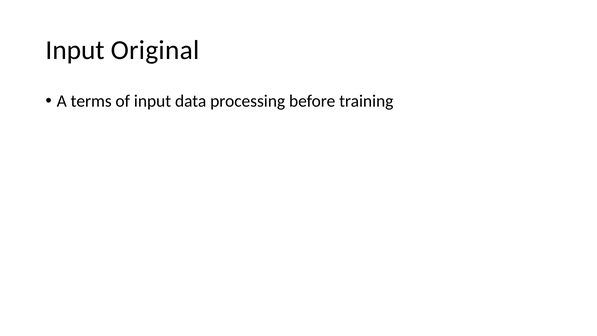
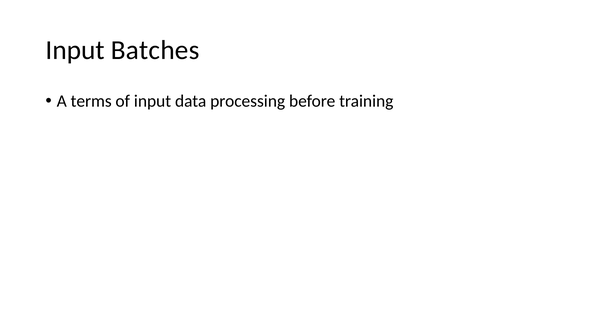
Original: Original -> Batches
